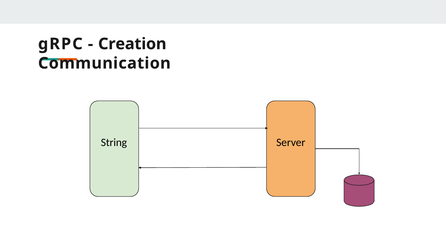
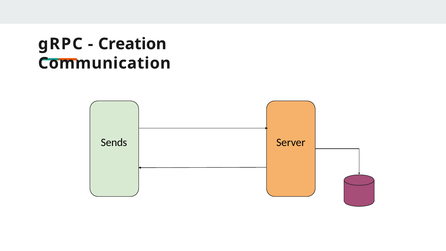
String: String -> Sends
